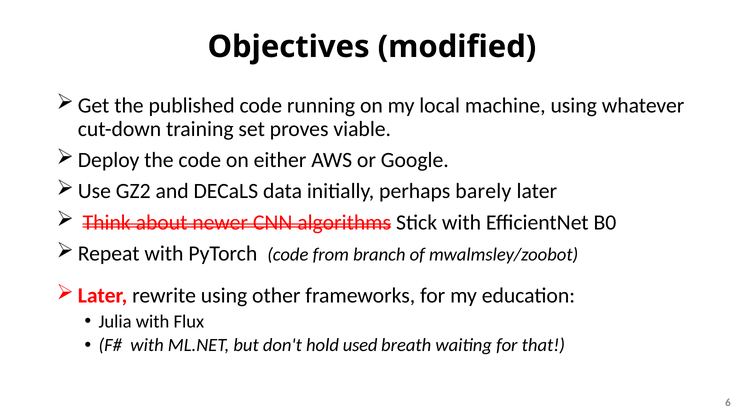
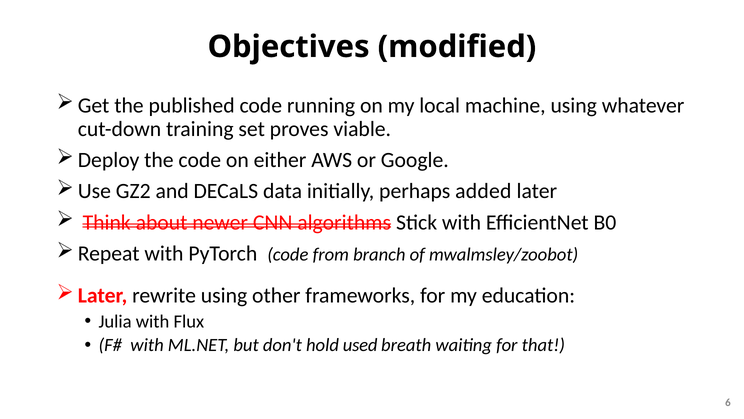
barely: barely -> added
